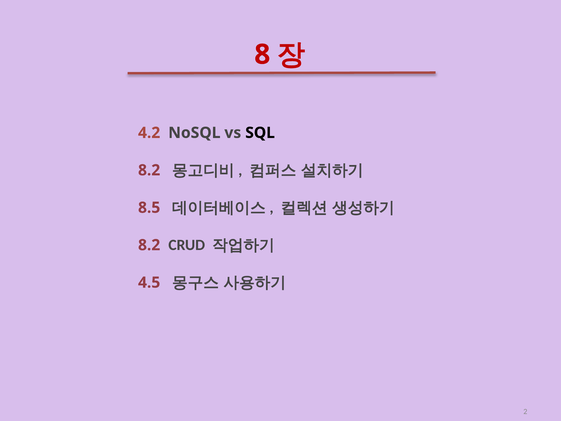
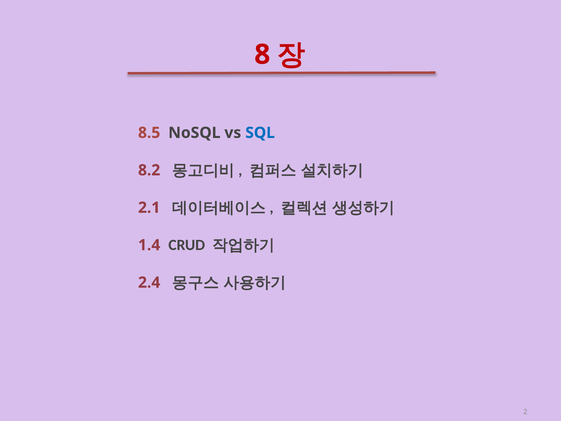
4.2: 4.2 -> 8.5
SQL colour: black -> blue
8.5: 8.5 -> 2.1
8.2 at (149, 245): 8.2 -> 1.4
4.5: 4.5 -> 2.4
